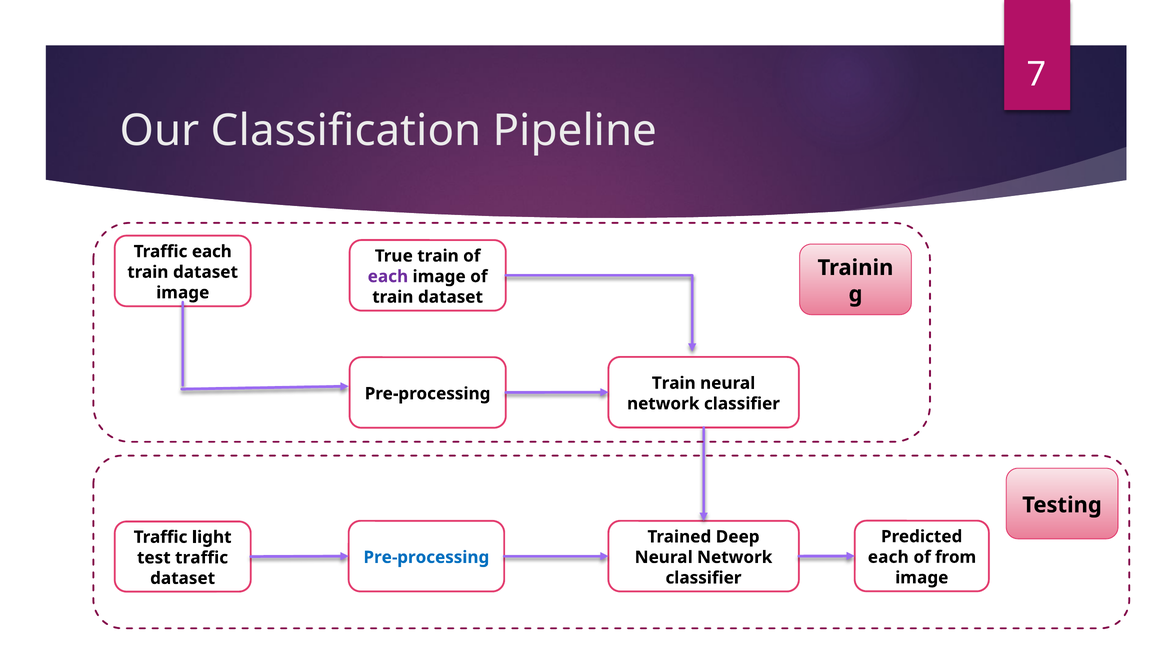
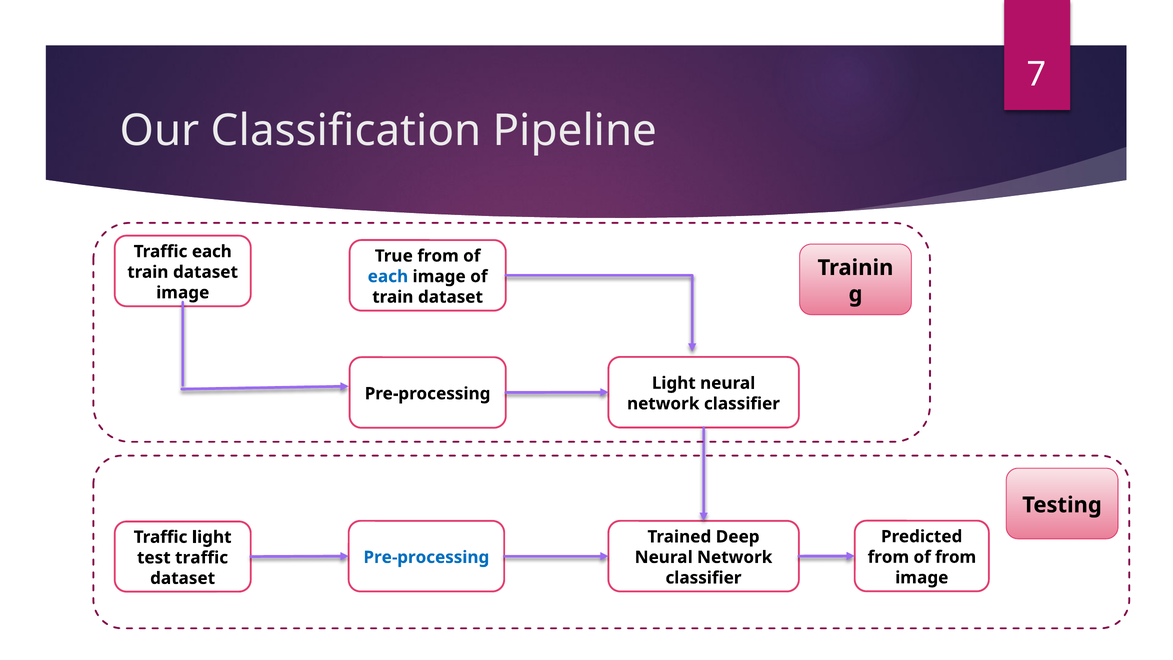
True train: train -> from
each at (388, 276) colour: purple -> blue
Train at (674, 383): Train -> Light
each at (888, 557): each -> from
